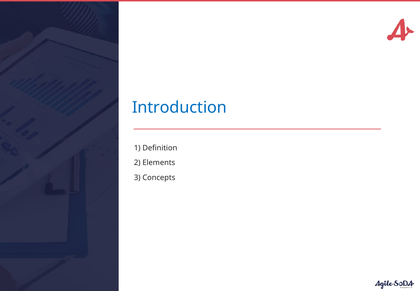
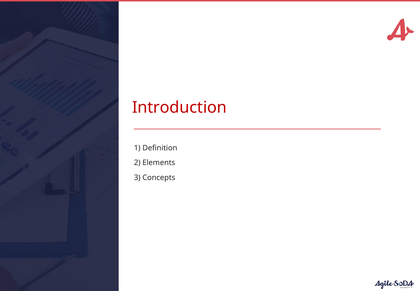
Introduction colour: blue -> red
